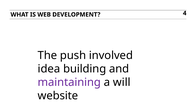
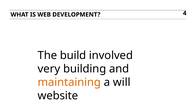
push: push -> build
idea: idea -> very
maintaining colour: purple -> orange
